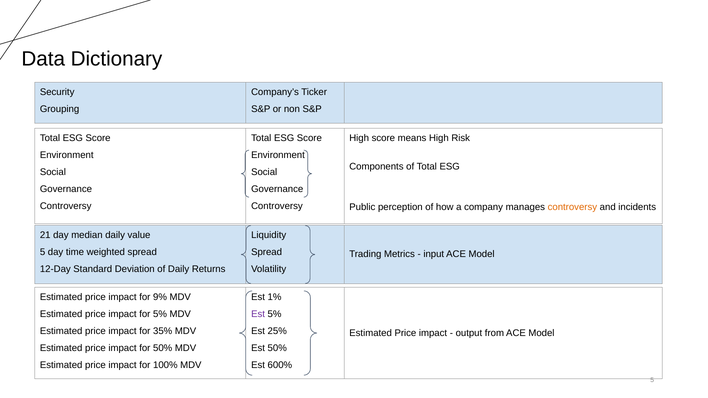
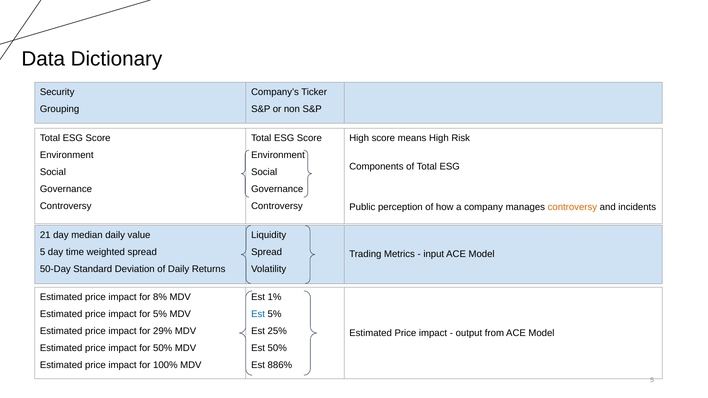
12-Day: 12-Day -> 50-Day
9%: 9% -> 8%
Est at (258, 314) colour: purple -> blue
35%: 35% -> 29%
600%: 600% -> 886%
